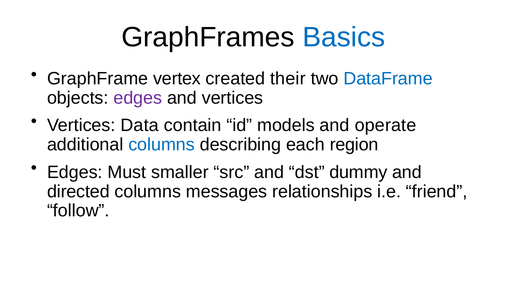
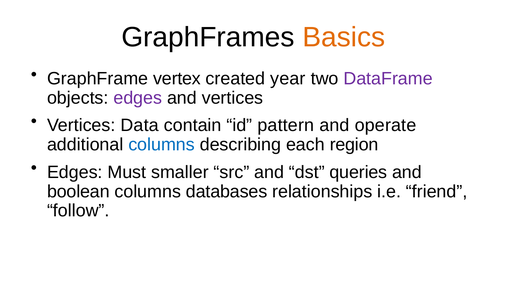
Basics colour: blue -> orange
their: their -> year
DataFrame colour: blue -> purple
models: models -> pattern
dummy: dummy -> queries
directed: directed -> boolean
messages: messages -> databases
